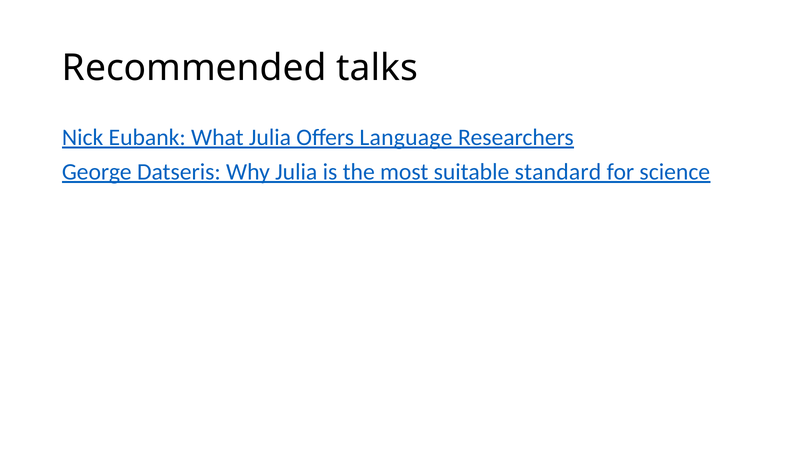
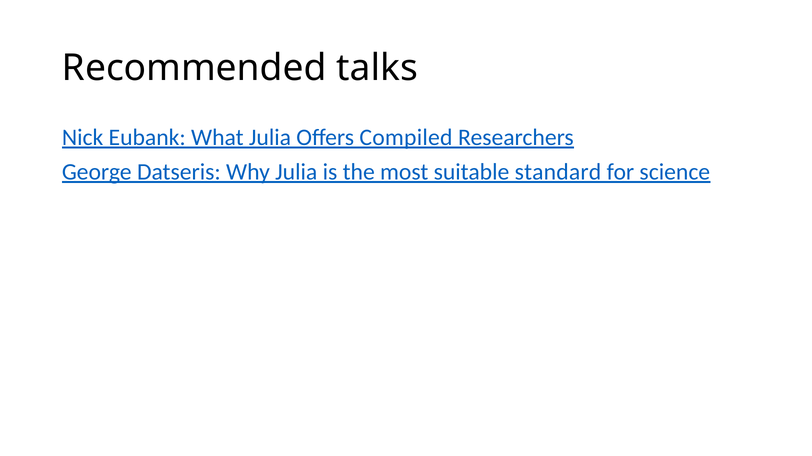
Language: Language -> Compiled
